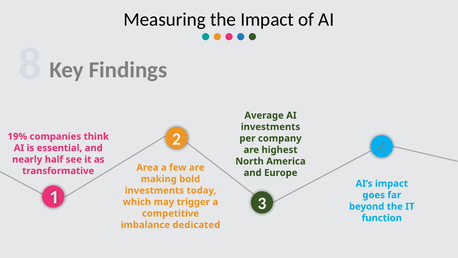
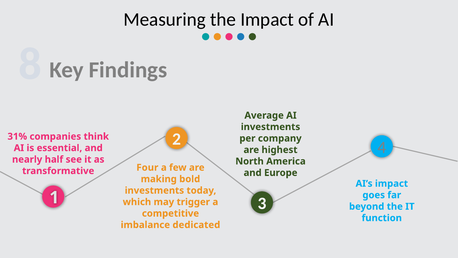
19%: 19% -> 31%
Area: Area -> Four
